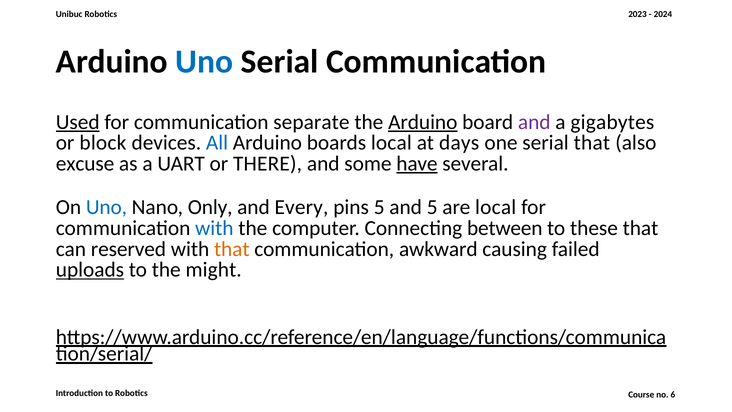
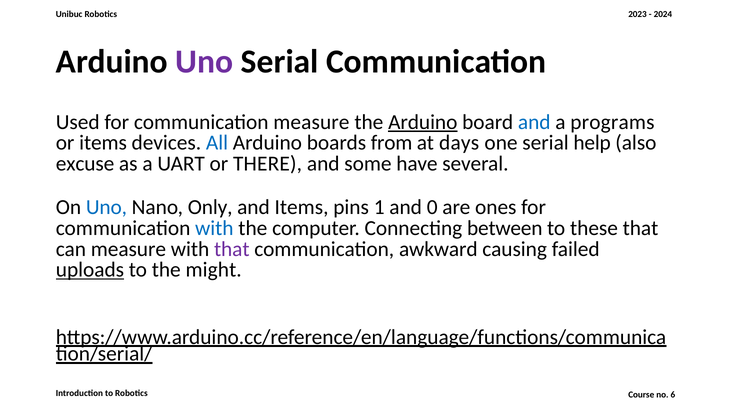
Uno at (204, 62) colour: blue -> purple
Used underline: present -> none
communication separate: separate -> measure
and at (534, 122) colour: purple -> blue
gigabytes: gigabytes -> programs
or block: block -> items
boards local: local -> from
serial that: that -> help
have underline: present -> none
and Every: Every -> Items
pins 5: 5 -> 1
and 5: 5 -> 0
are local: local -> ones
can reserved: reserved -> measure
that at (232, 249) colour: orange -> purple
